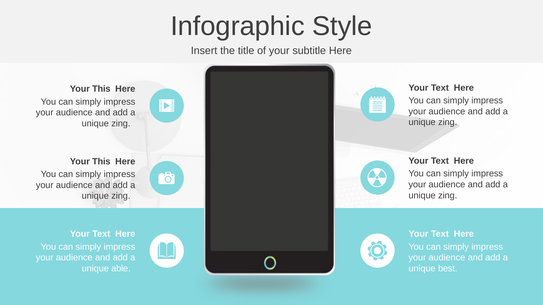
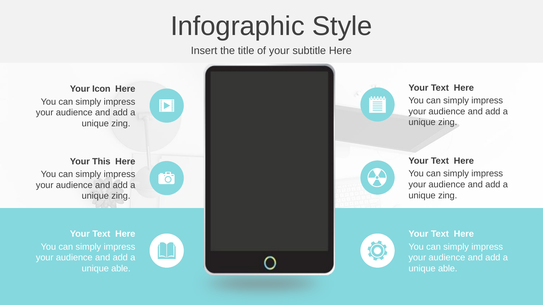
This at (101, 89): This -> Icon
best at (448, 269): best -> able
